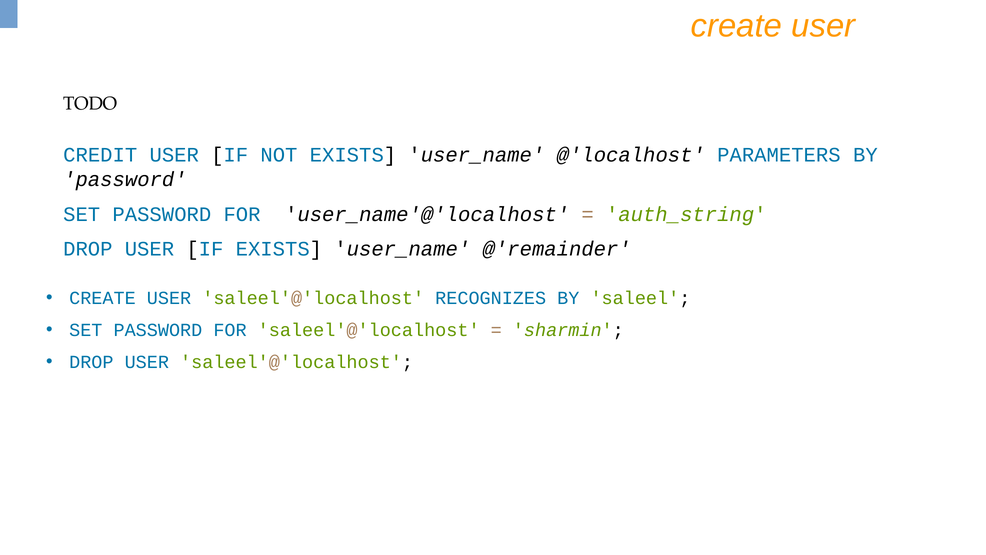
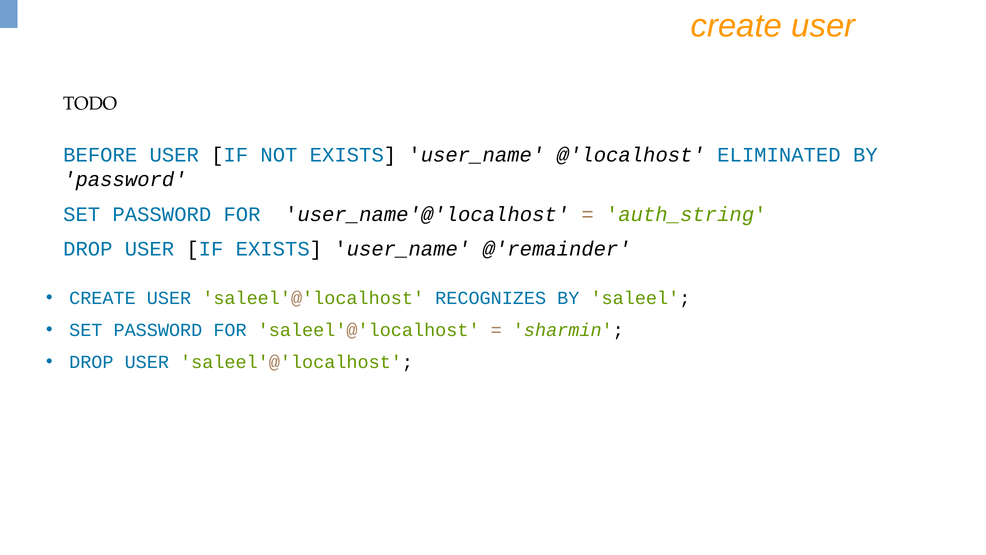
CREDIT: CREDIT -> BEFORE
PARAMETERS: PARAMETERS -> ELIMINATED
